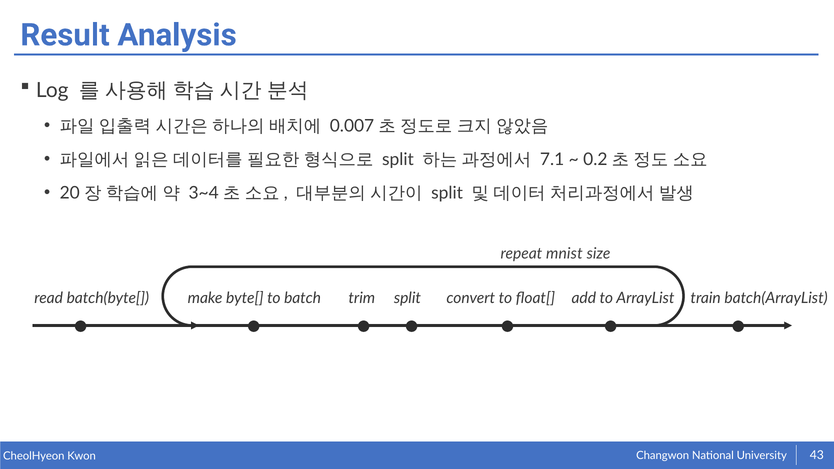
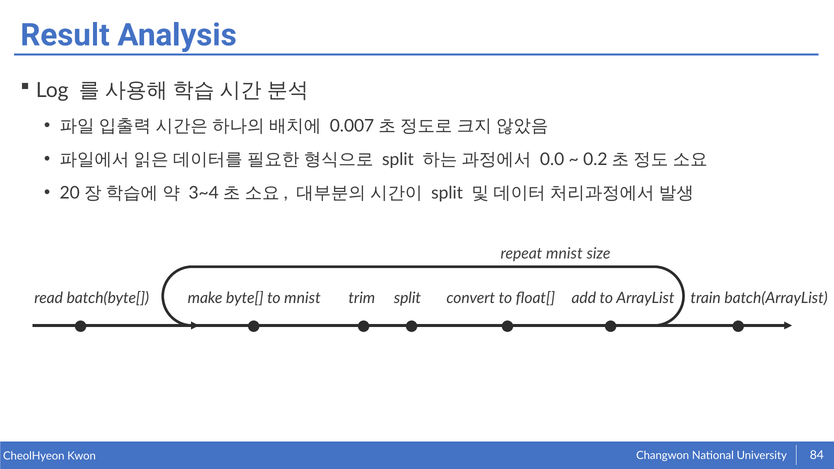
7.1: 7.1 -> 0.0
to batch: batch -> mnist
43: 43 -> 84
